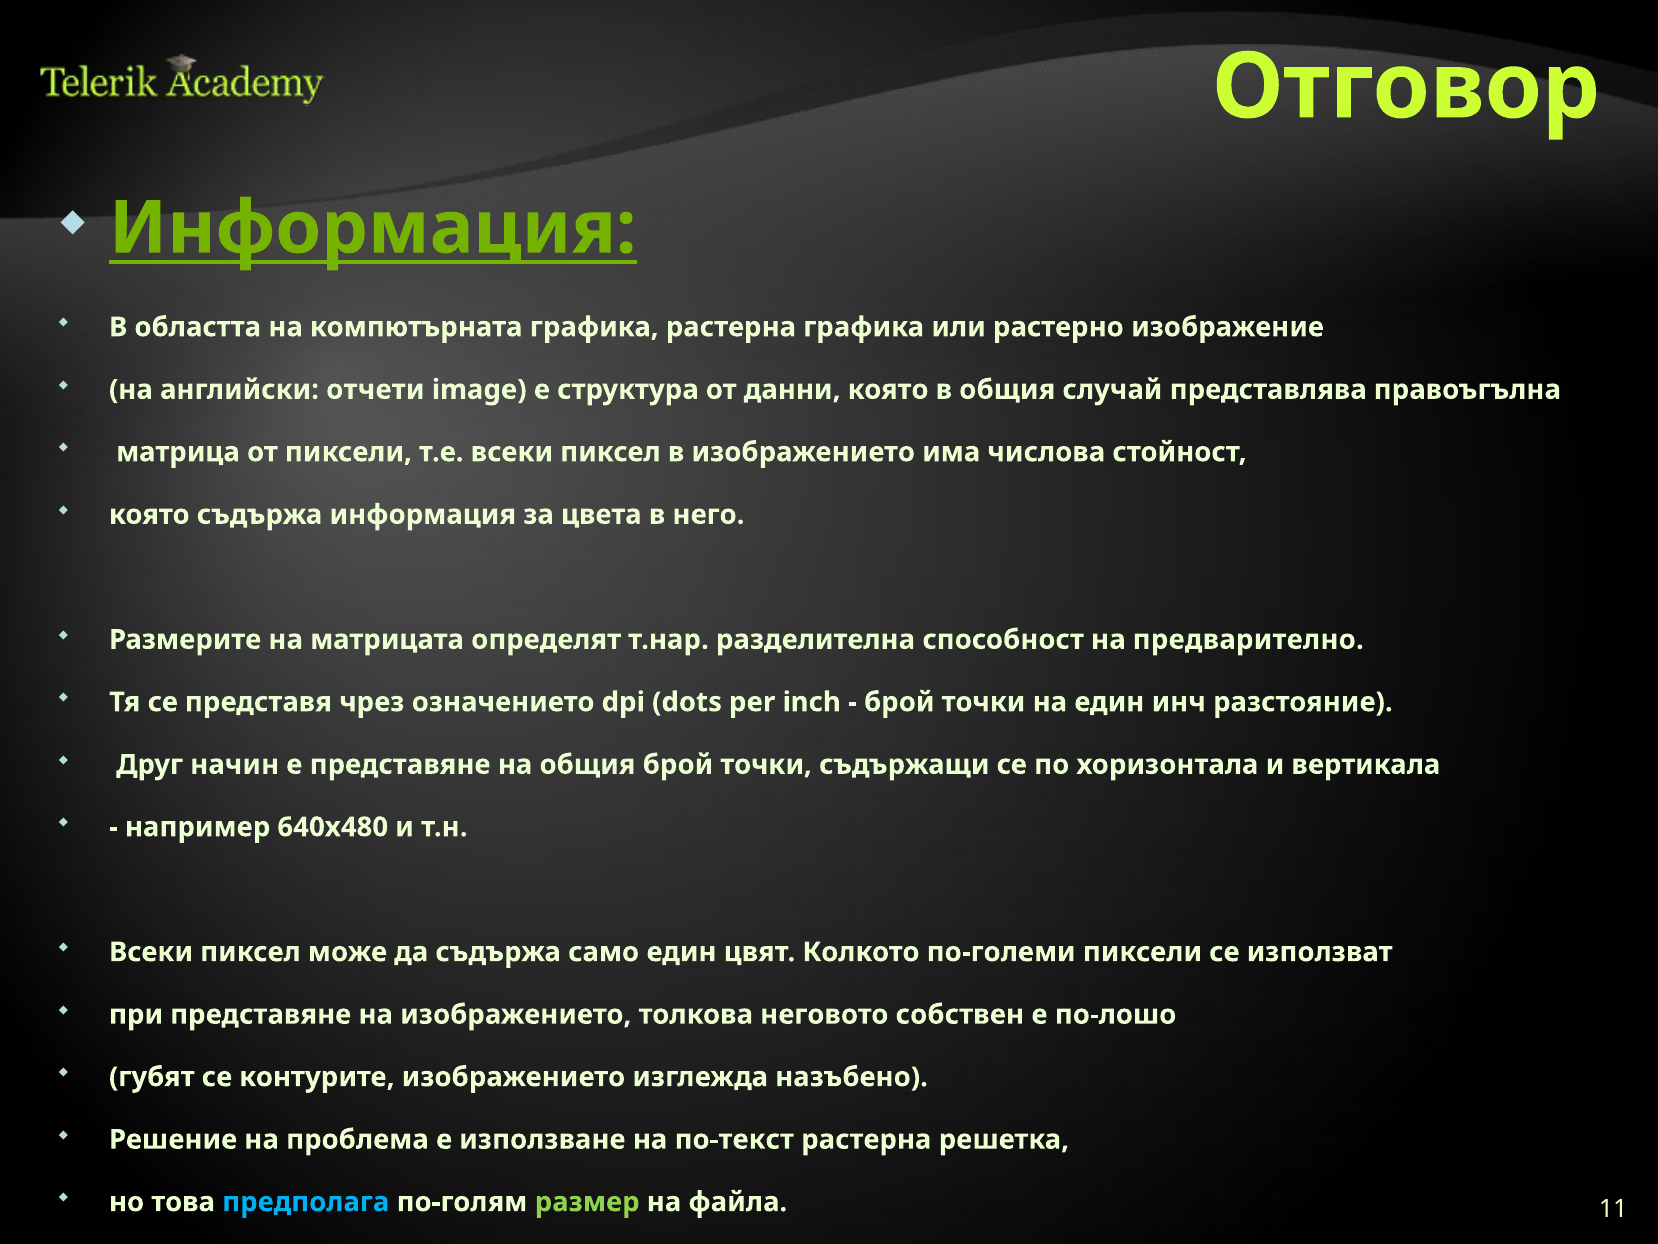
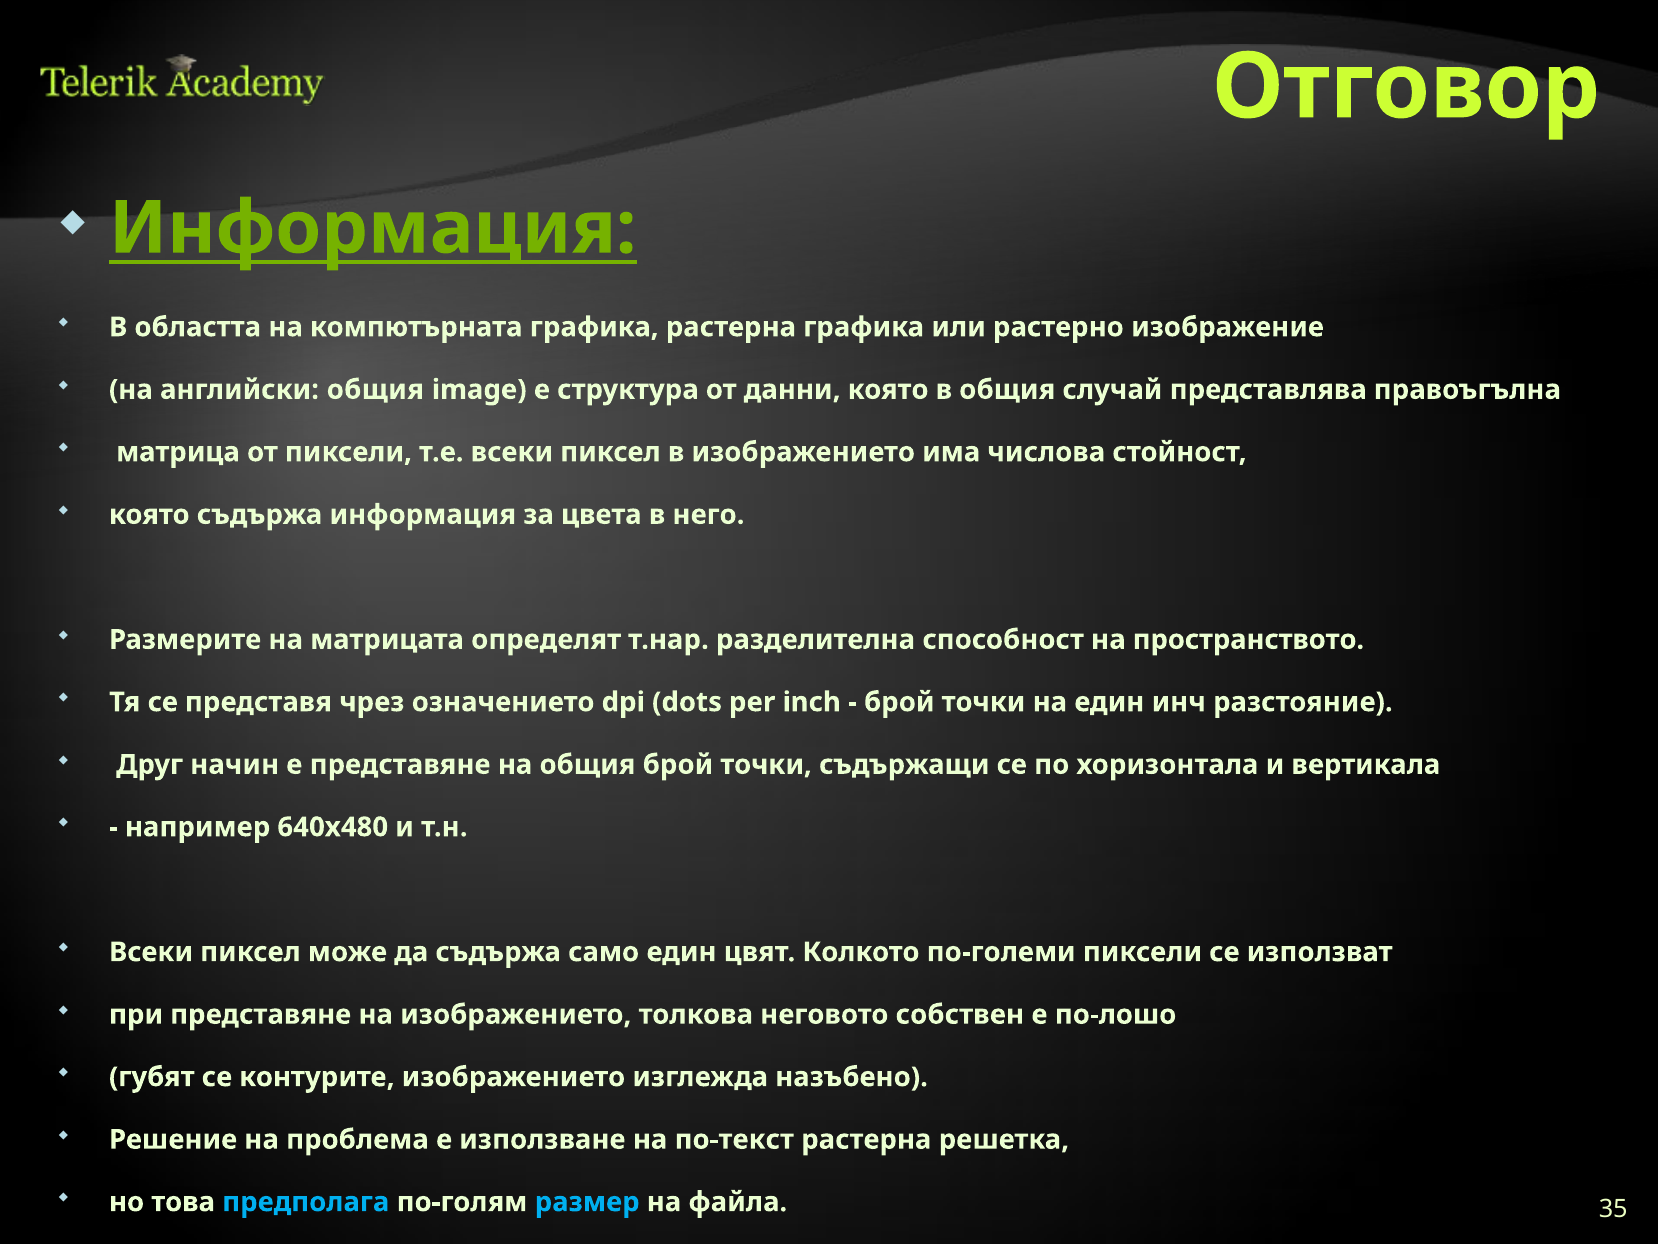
английски отчети: отчети -> общия
предварително: предварително -> пространството
размер colour: light green -> light blue
11: 11 -> 35
